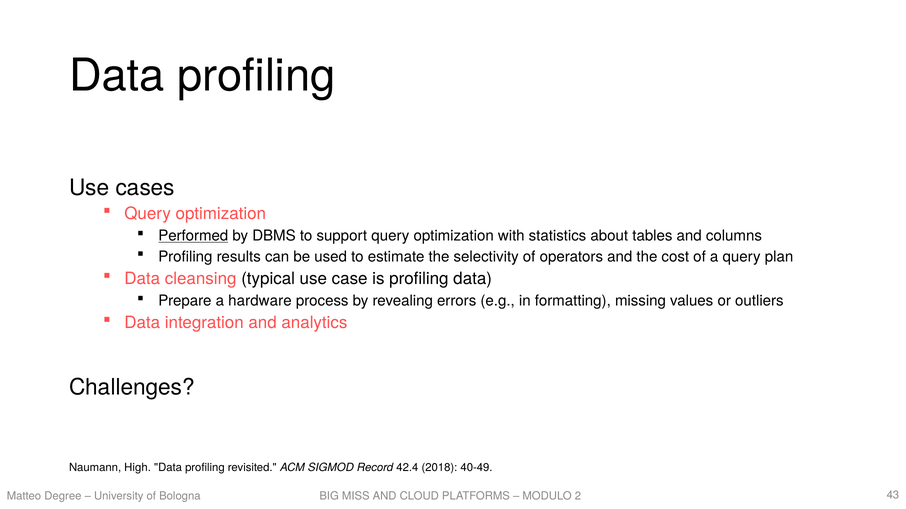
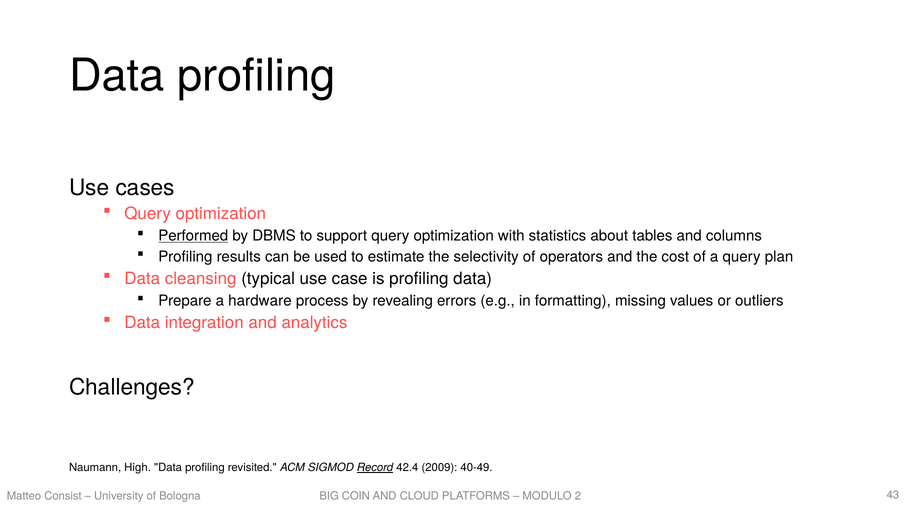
Record underline: none -> present
2018: 2018 -> 2009
Degree: Degree -> Consist
MISS: MISS -> COIN
